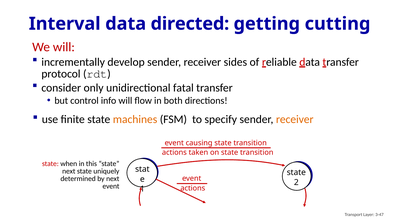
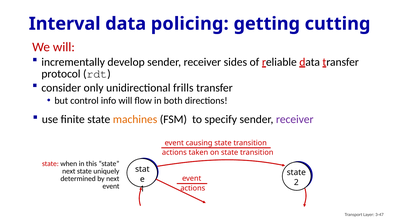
directed: directed -> policing
fatal: fatal -> frills
receiver at (295, 119) colour: orange -> purple
